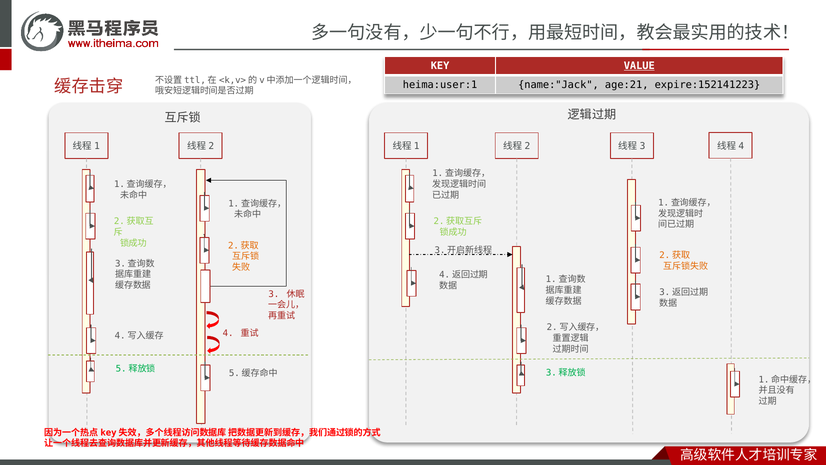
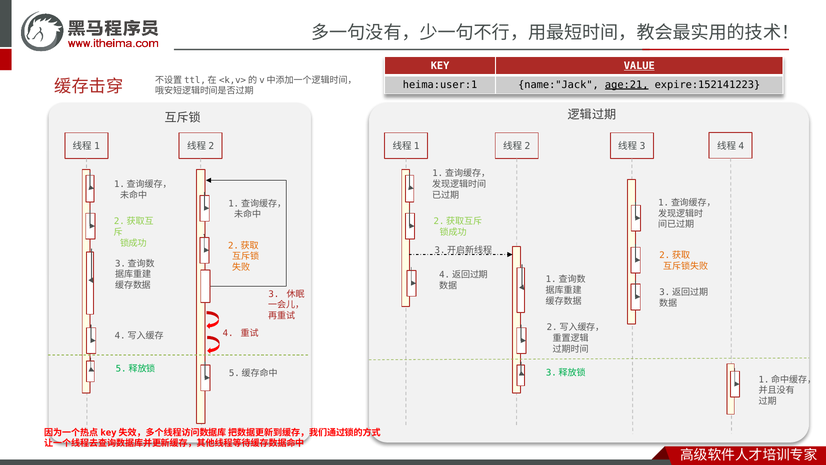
age:21 underline: none -> present
